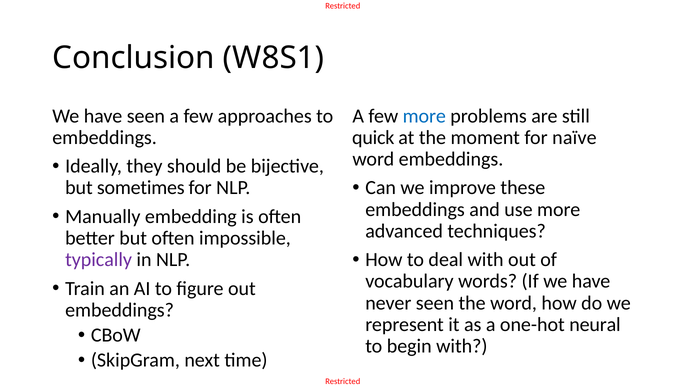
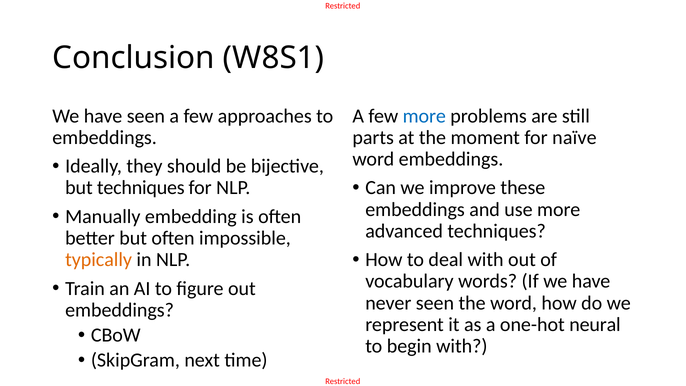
quick: quick -> parts
but sometimes: sometimes -> techniques
typically colour: purple -> orange
